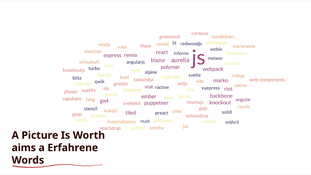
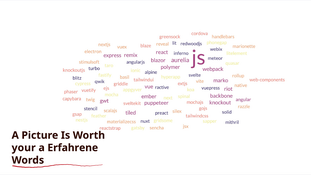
aims: aims -> your
